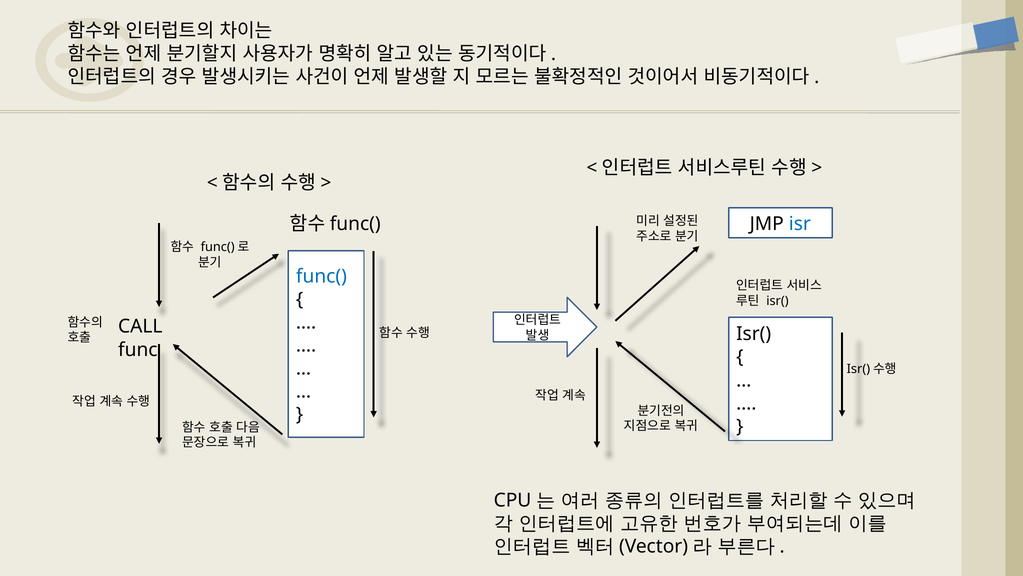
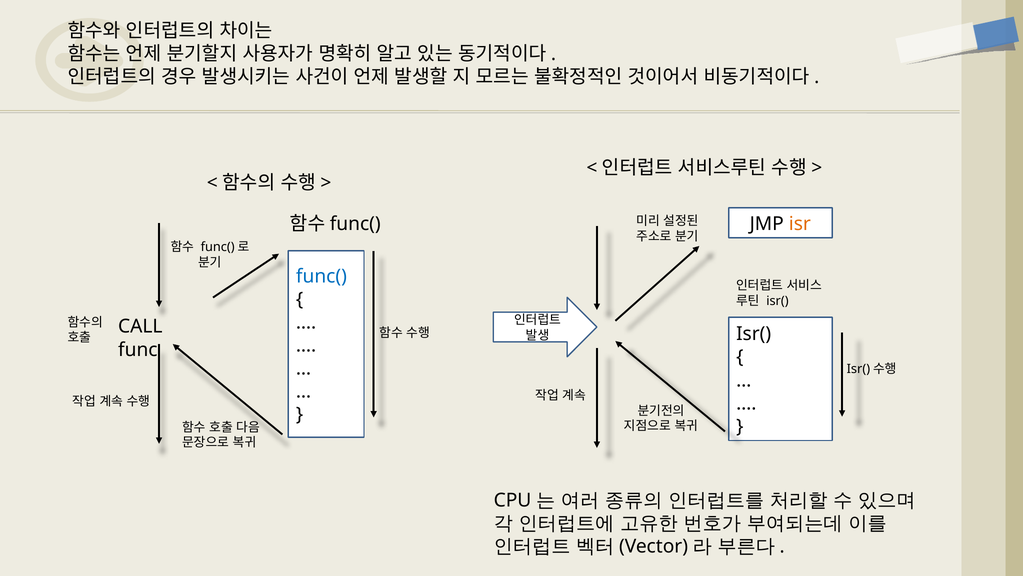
isr colour: blue -> orange
